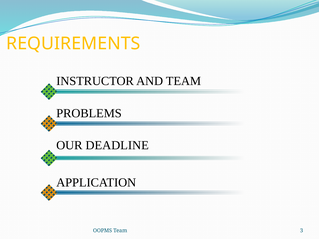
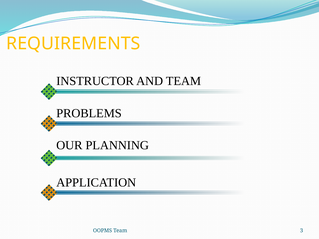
DEADLINE: DEADLINE -> PLANNING
